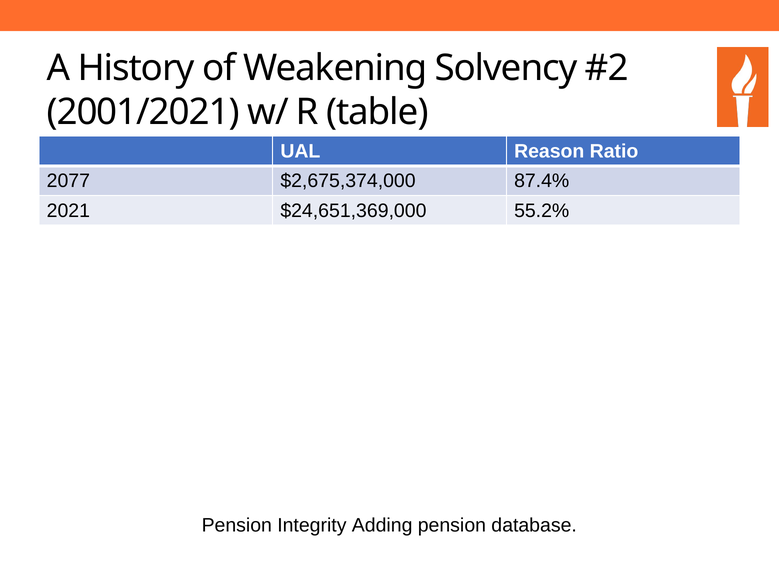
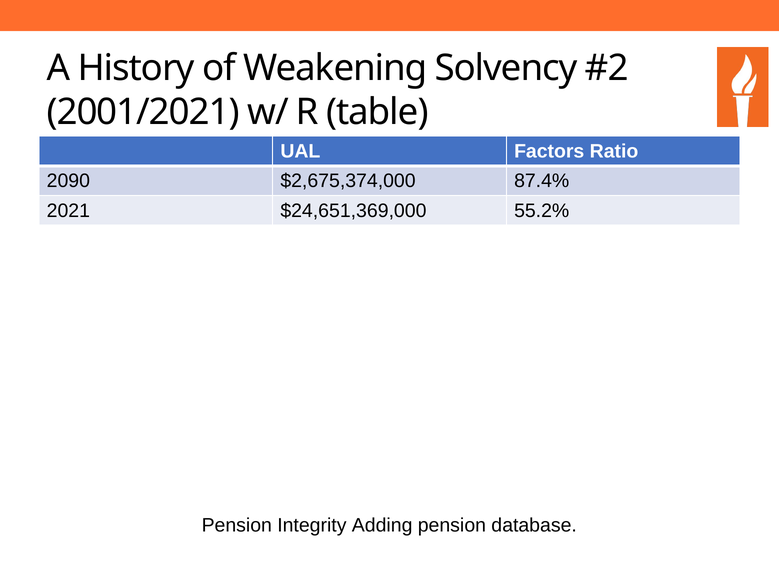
Reason: Reason -> Factors
2077: 2077 -> 2090
